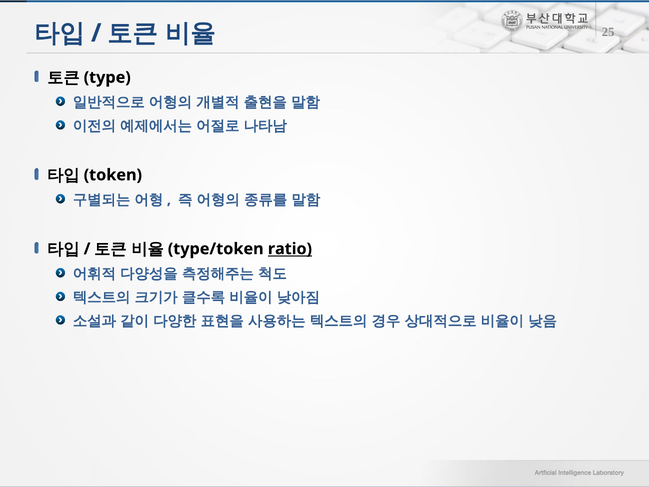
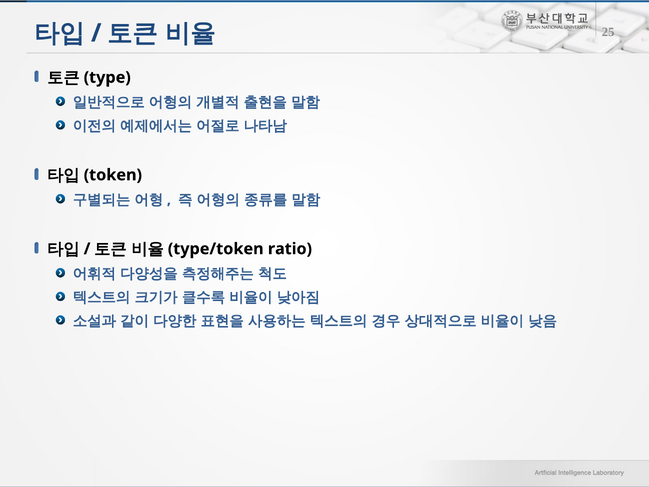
ratio underline: present -> none
